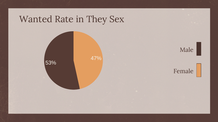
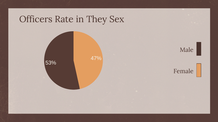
Wanted: Wanted -> Officers
